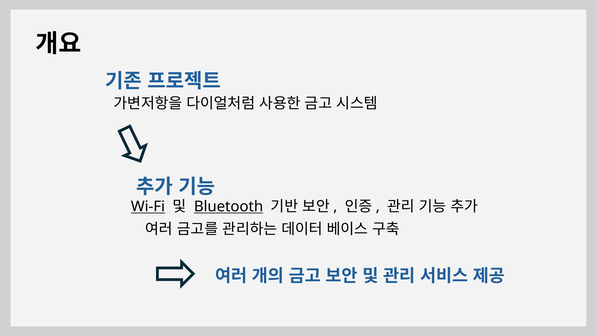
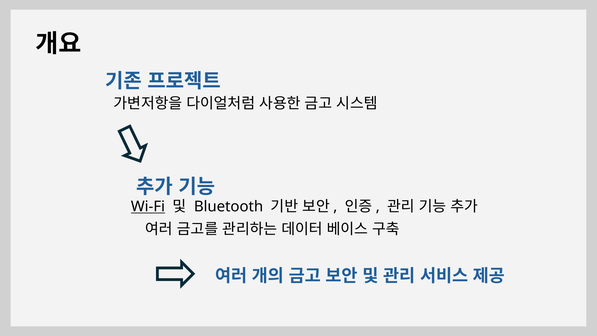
Bluetooth underline: present -> none
